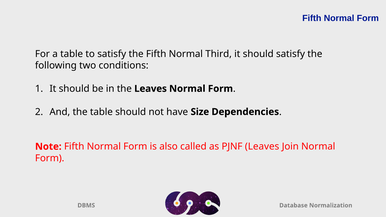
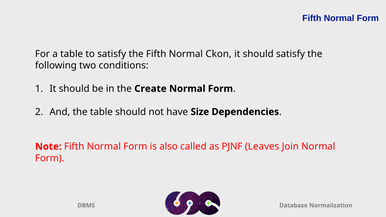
Third: Third -> Ckon
the Leaves: Leaves -> Create
